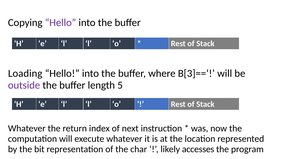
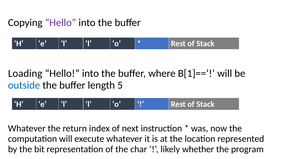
B[3]==‘: B[3]==‘ -> B[1]==‘
outside colour: purple -> blue
accesses: accesses -> whether
